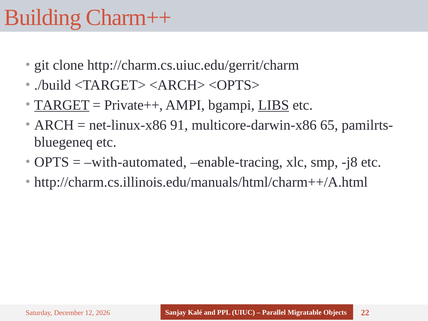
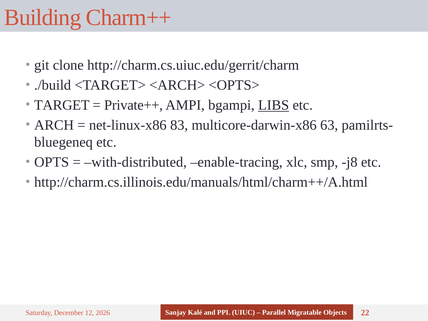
TARGET underline: present -> none
91: 91 -> 83
65: 65 -> 63
with-automated: with-automated -> with-distributed
